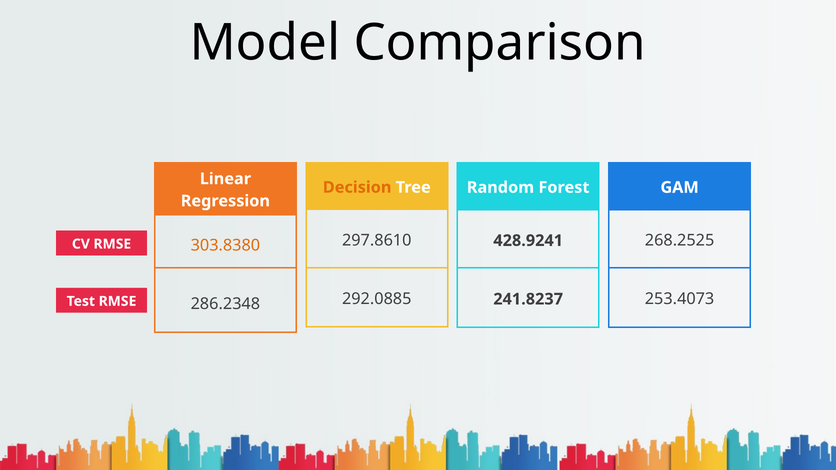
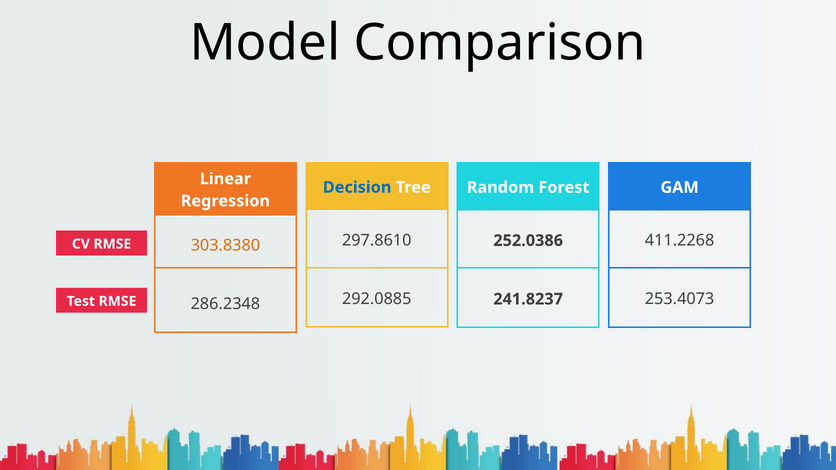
Decision colour: orange -> blue
268.2525: 268.2525 -> 411.2268
428.9241: 428.9241 -> 252.0386
